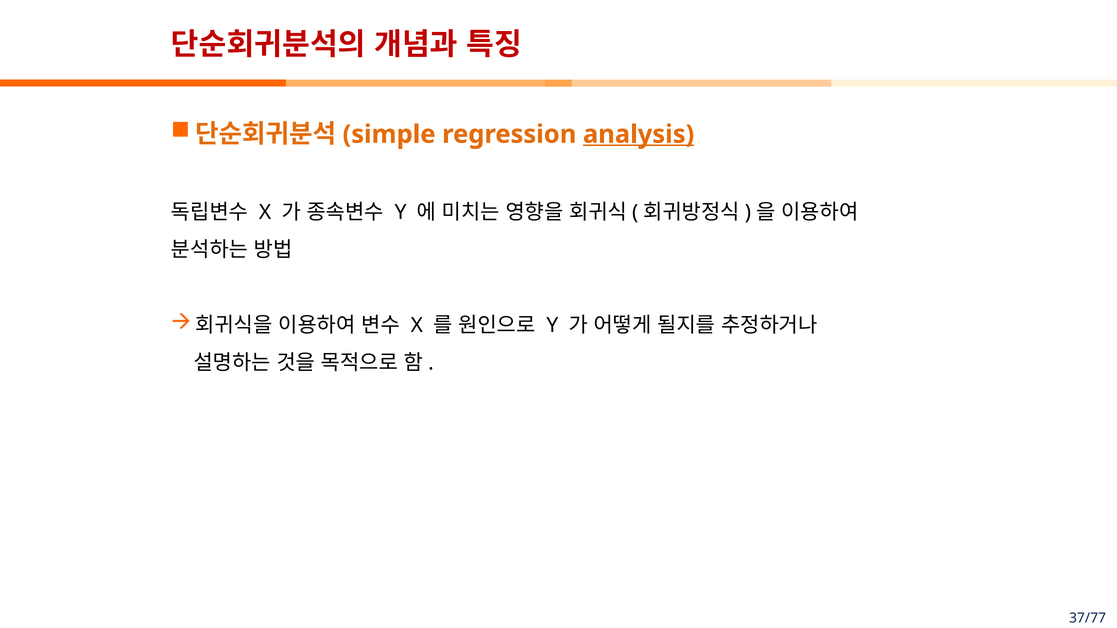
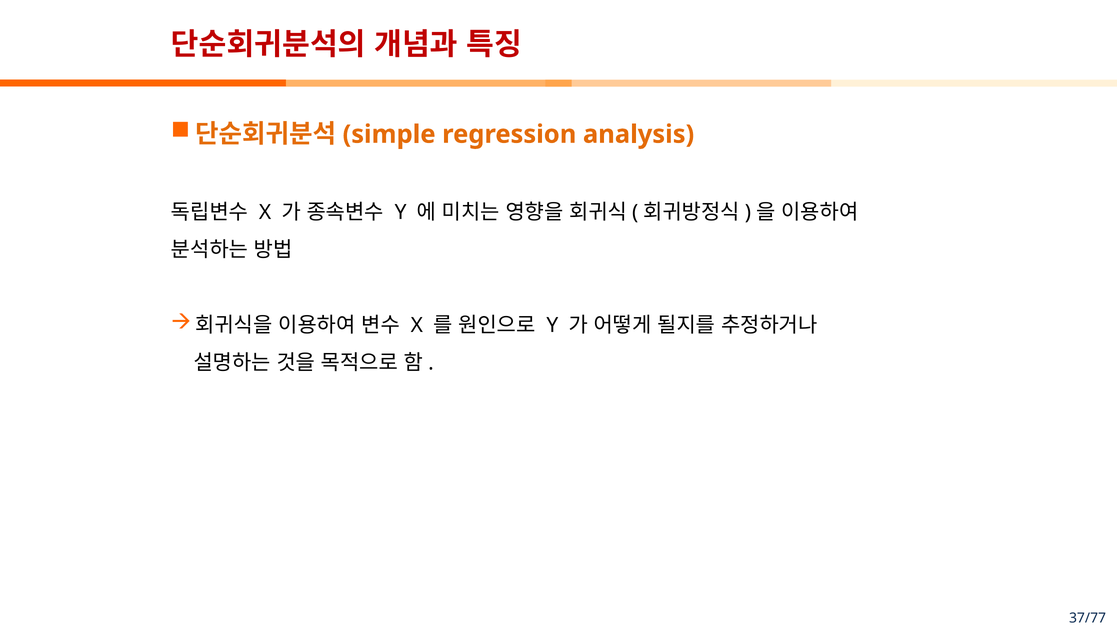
analysis underline: present -> none
